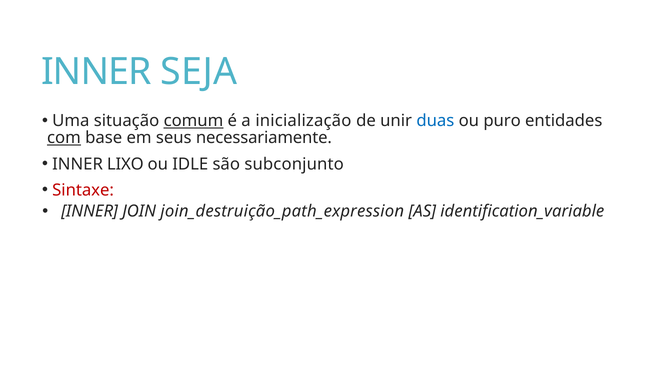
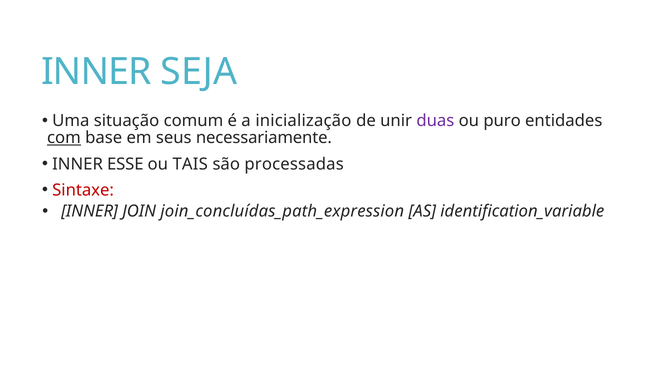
comum underline: present -> none
duas colour: blue -> purple
LIXO: LIXO -> ESSE
IDLE: IDLE -> TAIS
subconjunto: subconjunto -> processadas
join_destruição_path_expression: join_destruição_path_expression -> join_concluídas_path_expression
